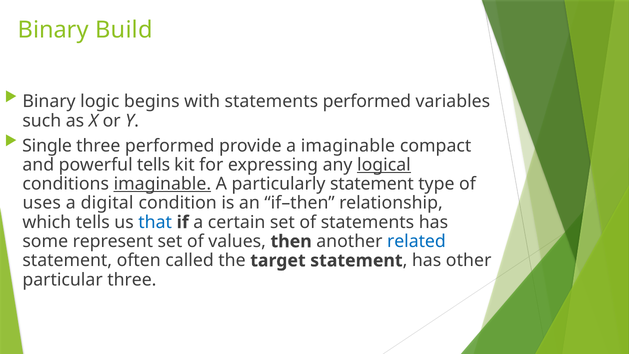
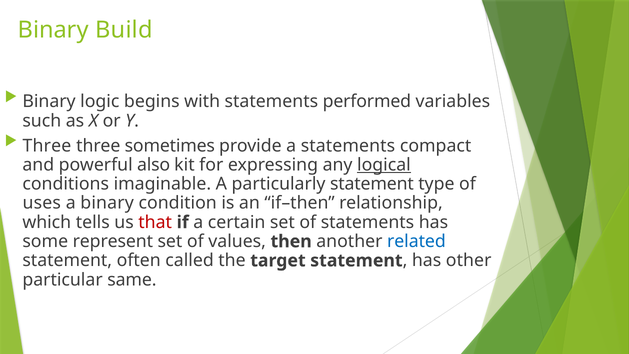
Single at (47, 146): Single -> Three
three performed: performed -> sometimes
a imaginable: imaginable -> statements
powerful tells: tells -> also
imaginable at (162, 184) underline: present -> none
a digital: digital -> binary
that colour: blue -> red
particular three: three -> same
